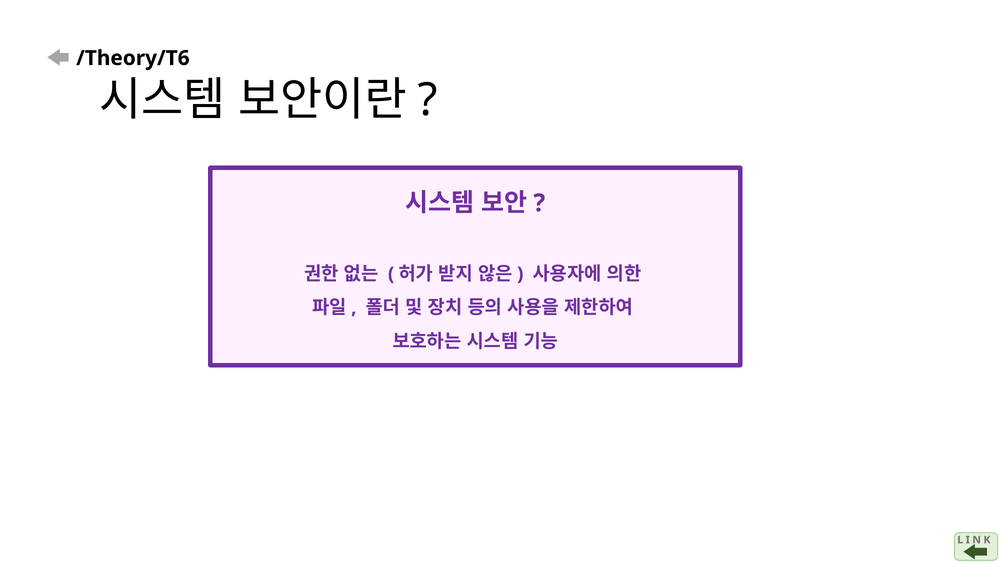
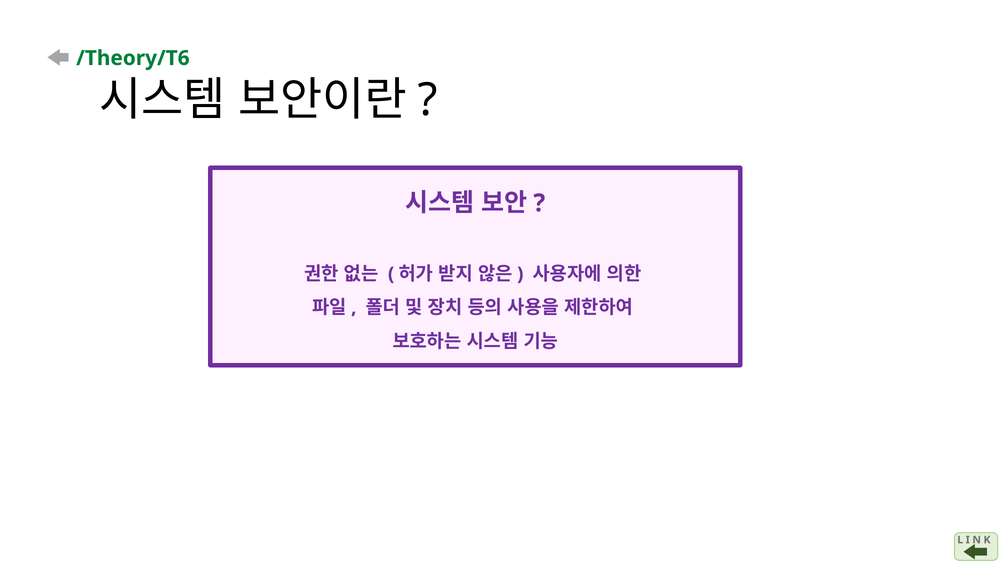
/Theory/T6 colour: black -> green
